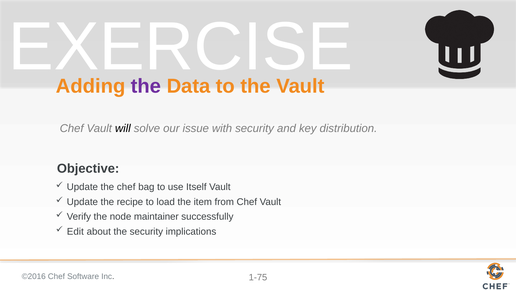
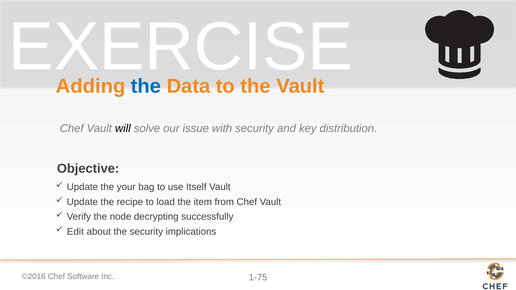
the at (146, 86) colour: purple -> blue
the chef: chef -> your
maintainer: maintainer -> decrypting
